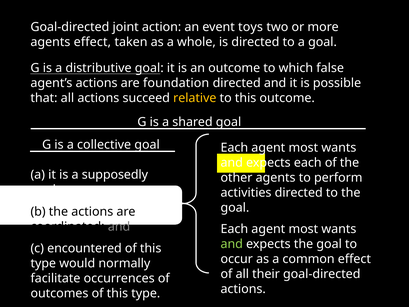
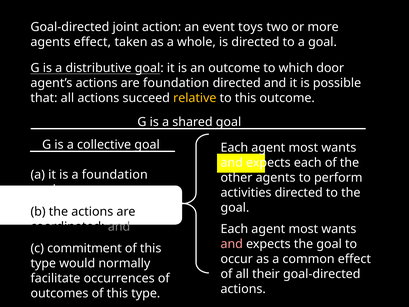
false: false -> door
a supposedly: supposedly -> foundation
and at (232, 244) colour: light green -> pink
encountered: encountered -> commitment
